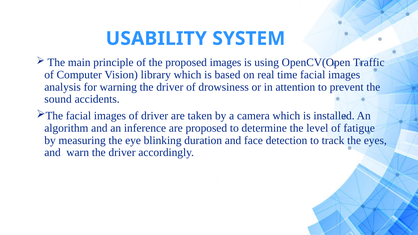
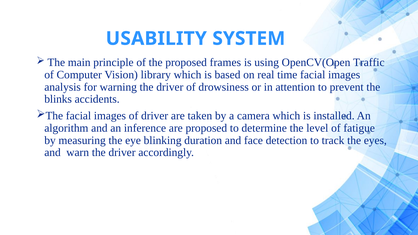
proposed images: images -> frames
sound: sound -> blinks
